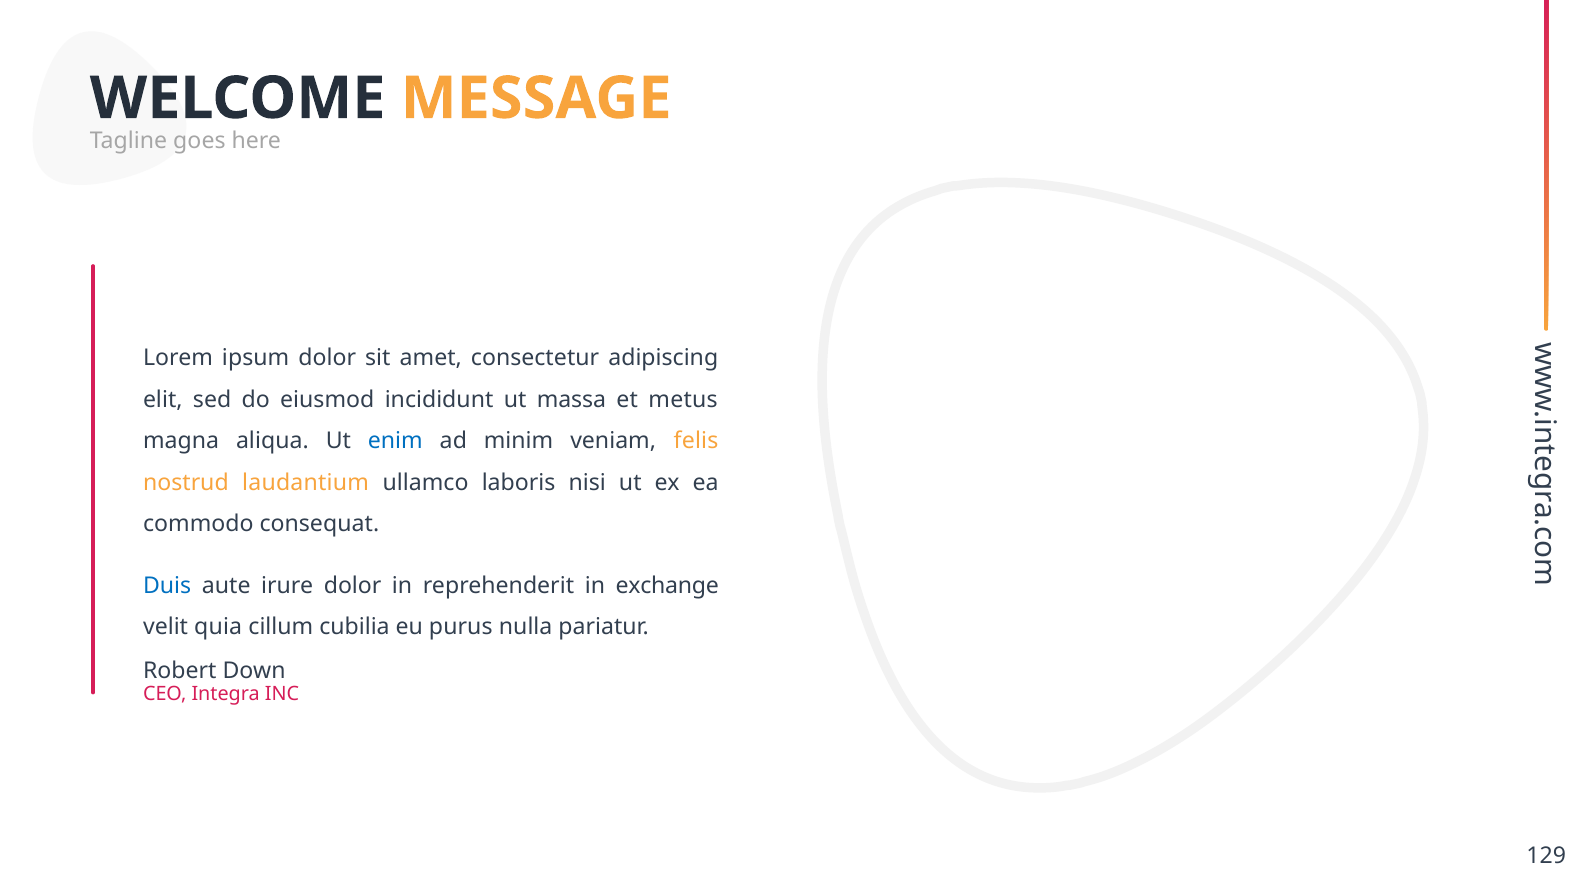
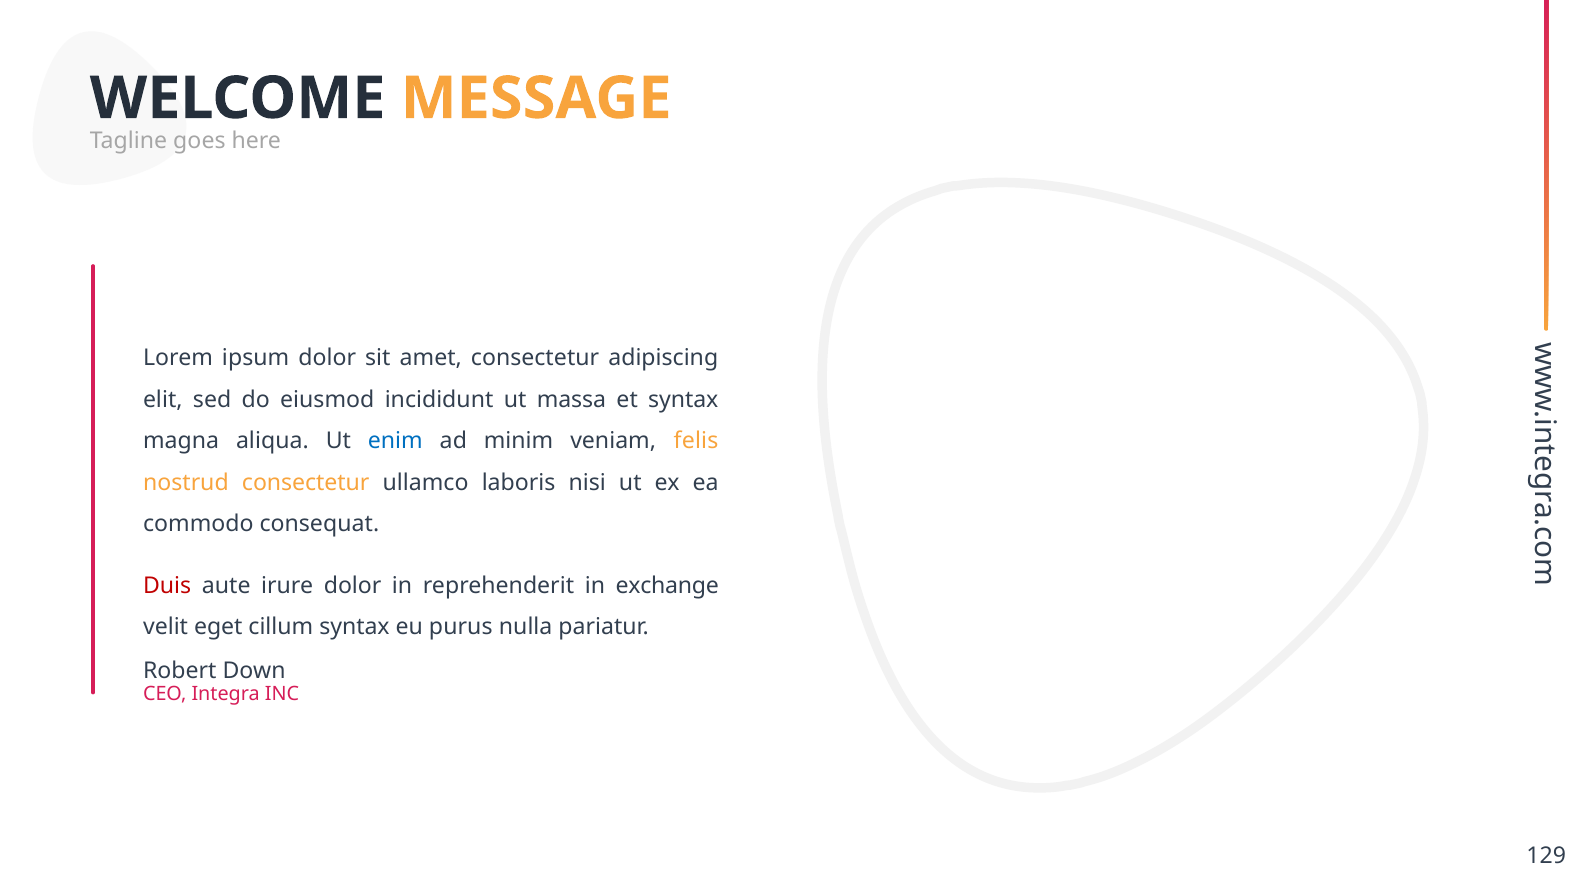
et metus: metus -> syntax
nostrud laudantium: laudantium -> consectetur
Duis colour: blue -> red
quia: quia -> eget
cillum cubilia: cubilia -> syntax
